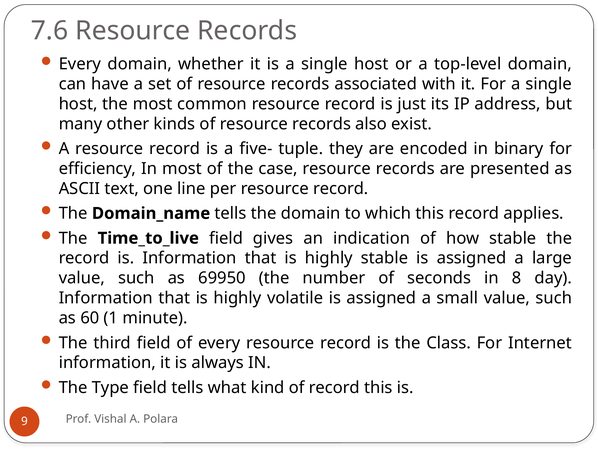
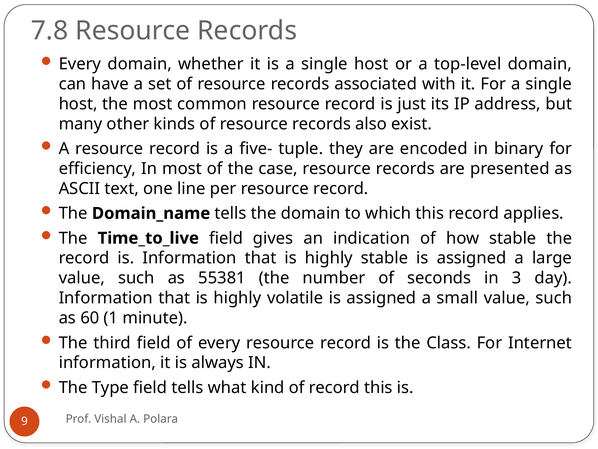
7.6: 7.6 -> 7.8
69950: 69950 -> 55381
8: 8 -> 3
